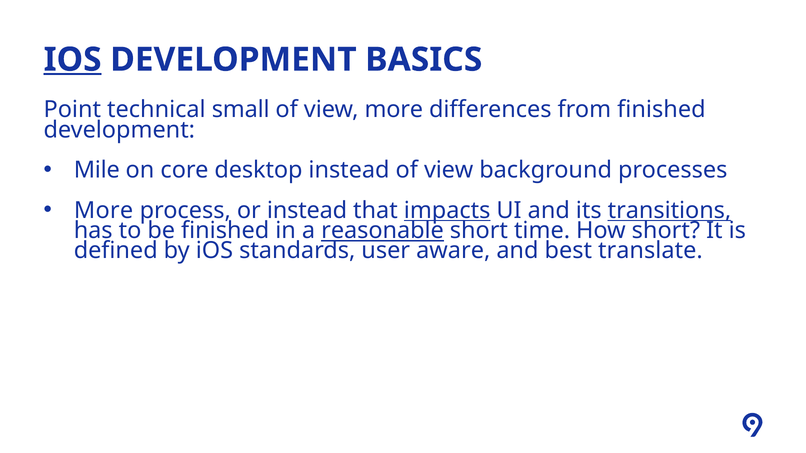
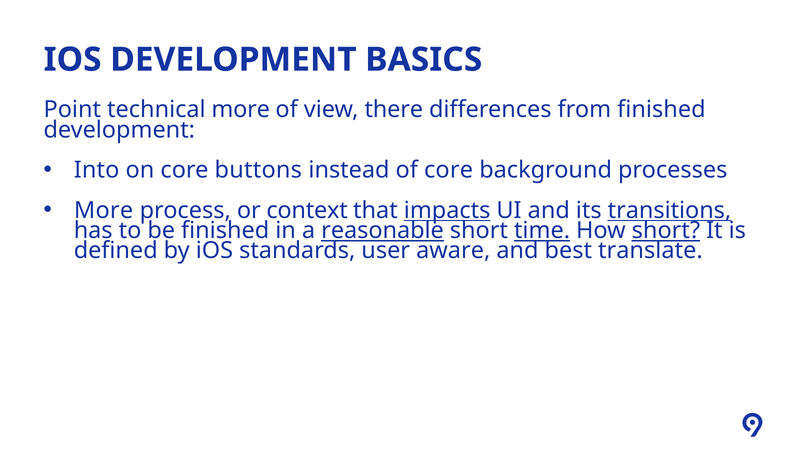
IOS at (73, 60) underline: present -> none
technical small: small -> more
view more: more -> there
Mile: Mile -> Into
desktop: desktop -> buttons
instead of view: view -> core
or instead: instead -> context
time underline: none -> present
short at (666, 231) underline: none -> present
